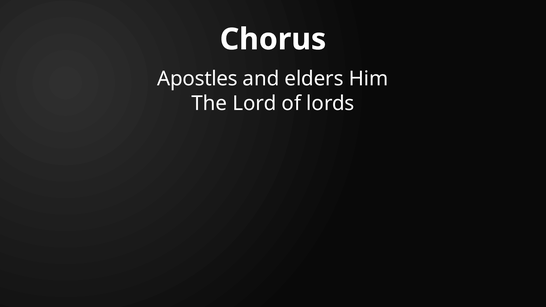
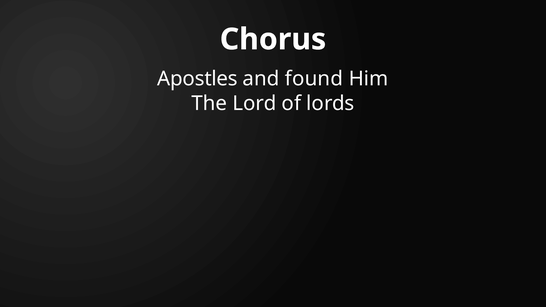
elders: elders -> found
